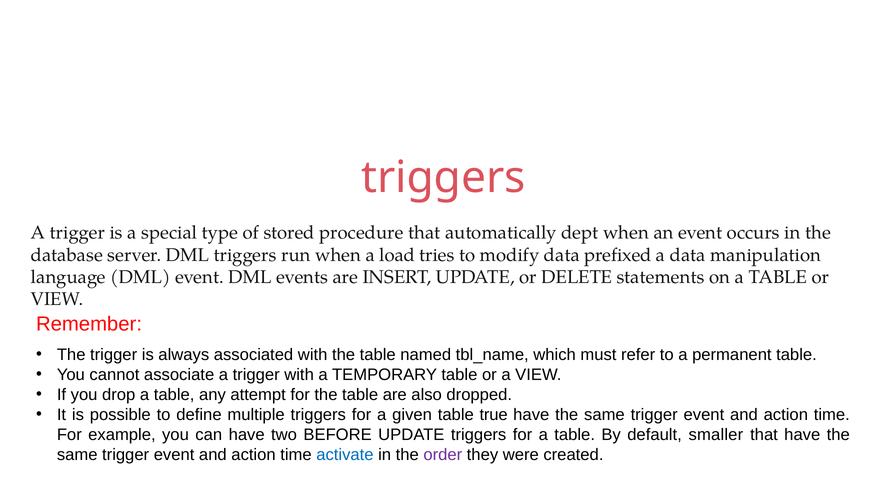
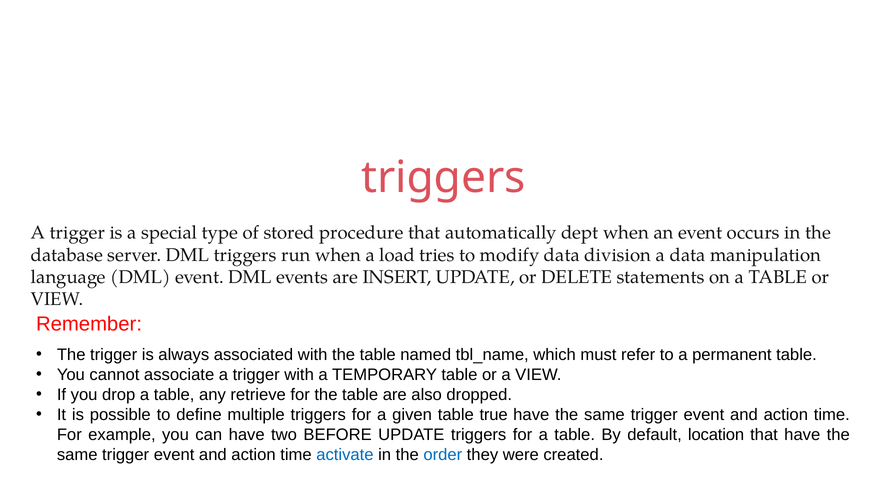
prefixed: prefixed -> division
attempt: attempt -> retrieve
smaller: smaller -> location
order colour: purple -> blue
